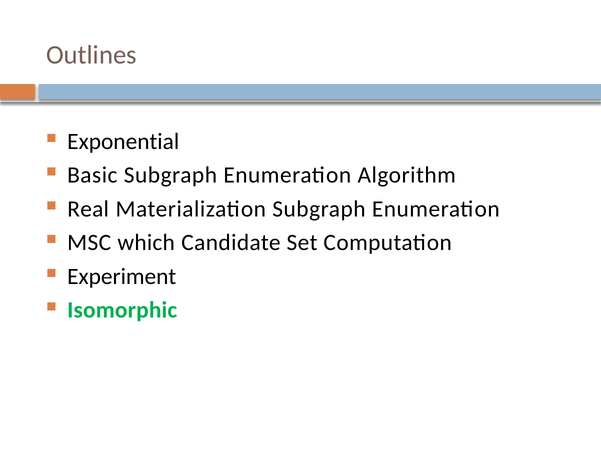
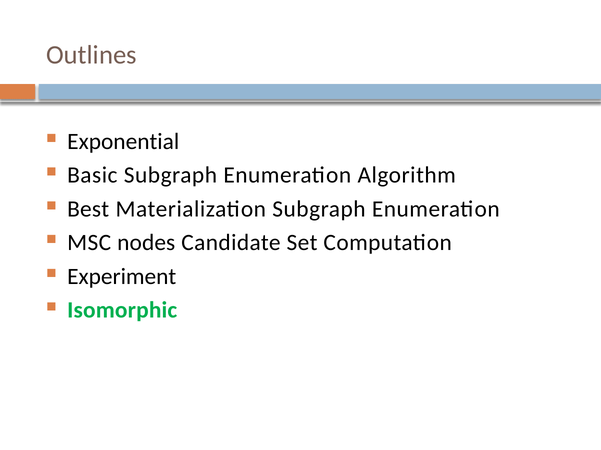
Real: Real -> Best
which: which -> nodes
